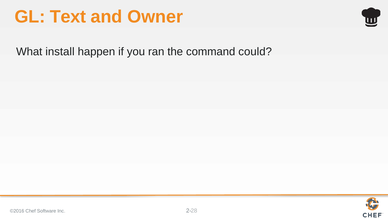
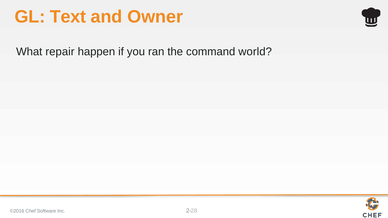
install: install -> repair
could: could -> world
